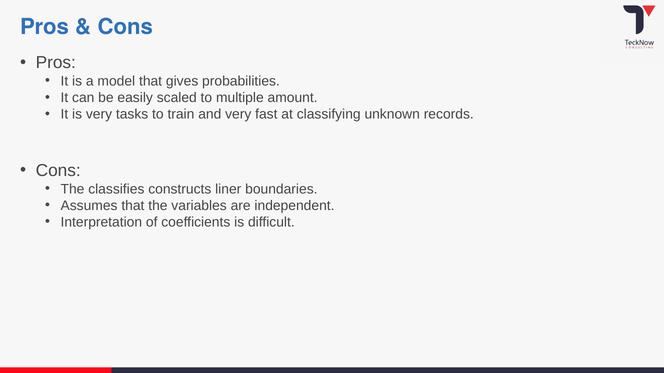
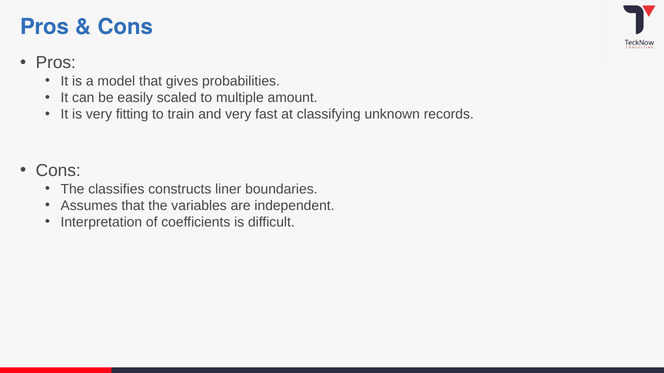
tasks: tasks -> fitting
